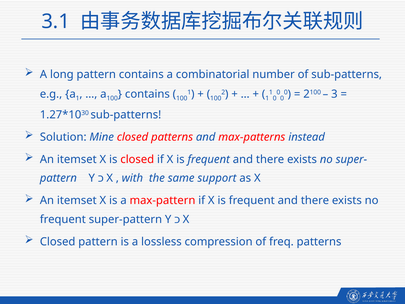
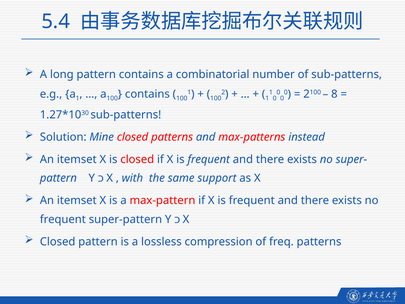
3.1: 3.1 -> 5.4
3: 3 -> 8
